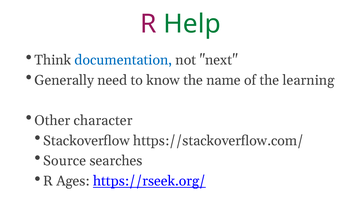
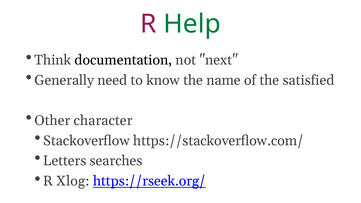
documentation colour: blue -> black
learning: learning -> satisfied
Source: Source -> Letters
Ages: Ages -> Xlog
